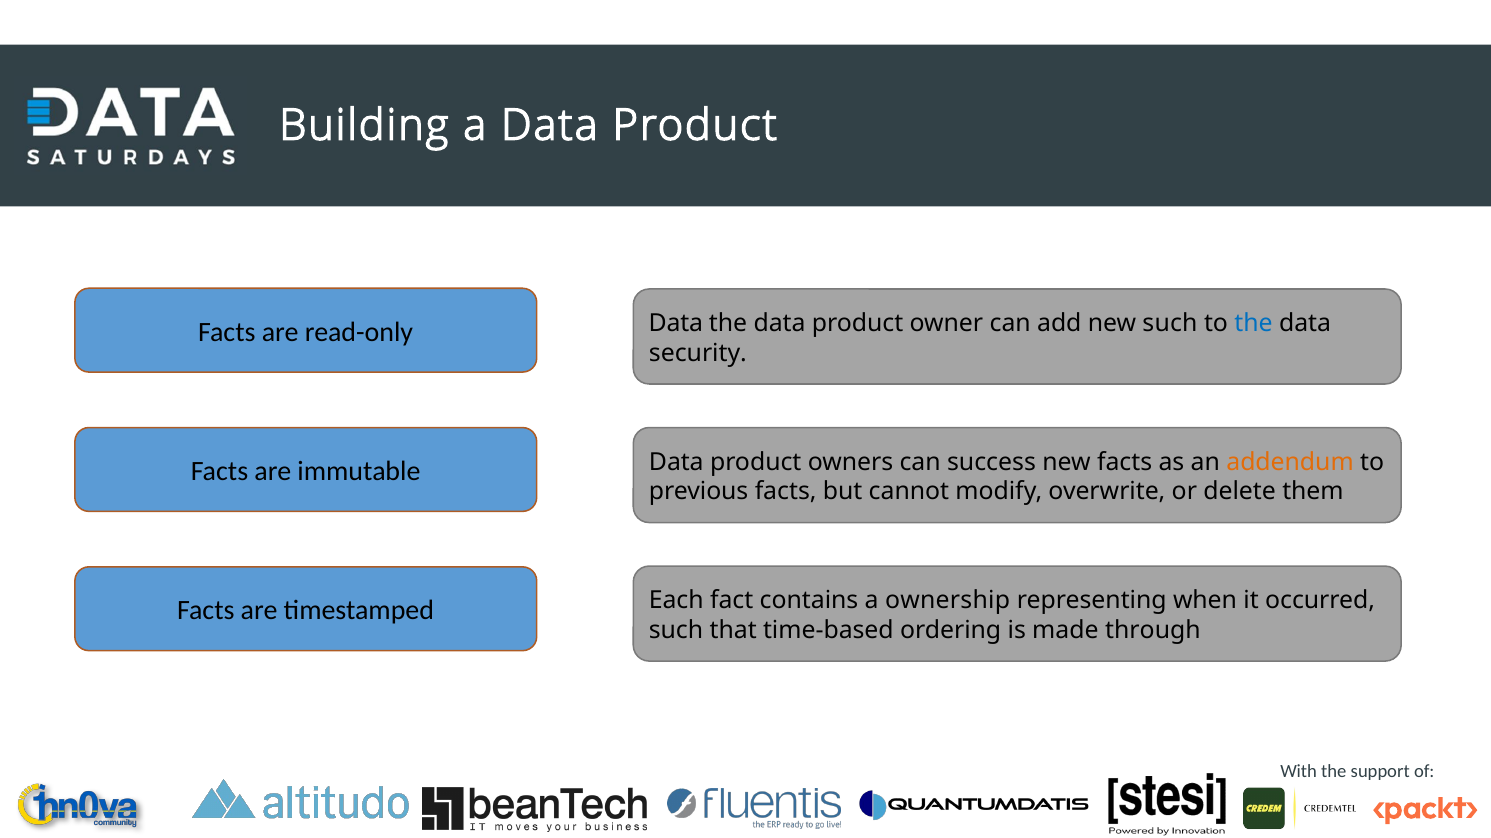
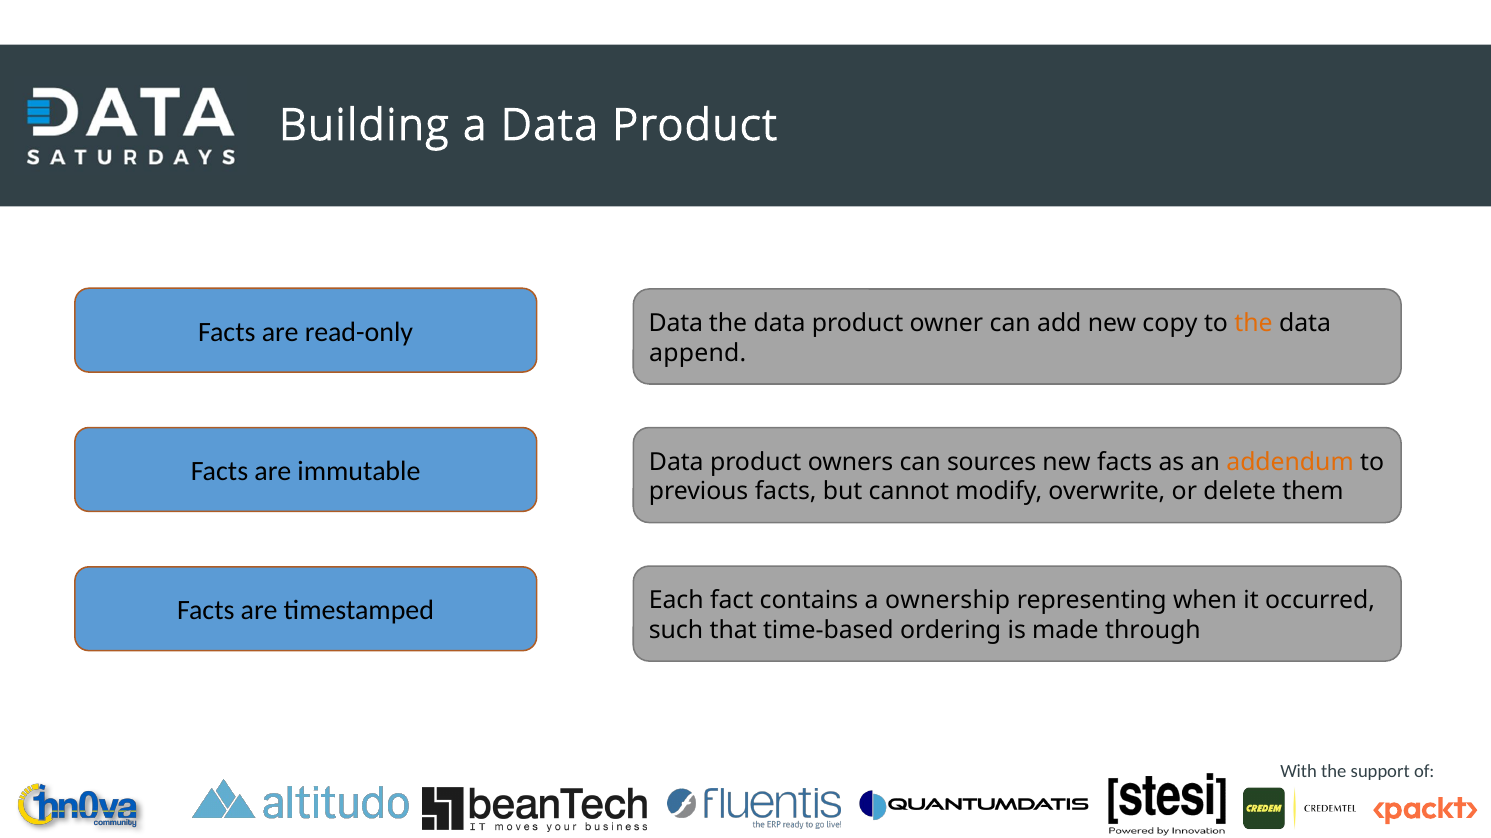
new such: such -> copy
the at (1253, 324) colour: blue -> orange
security: security -> append
success: success -> sources
